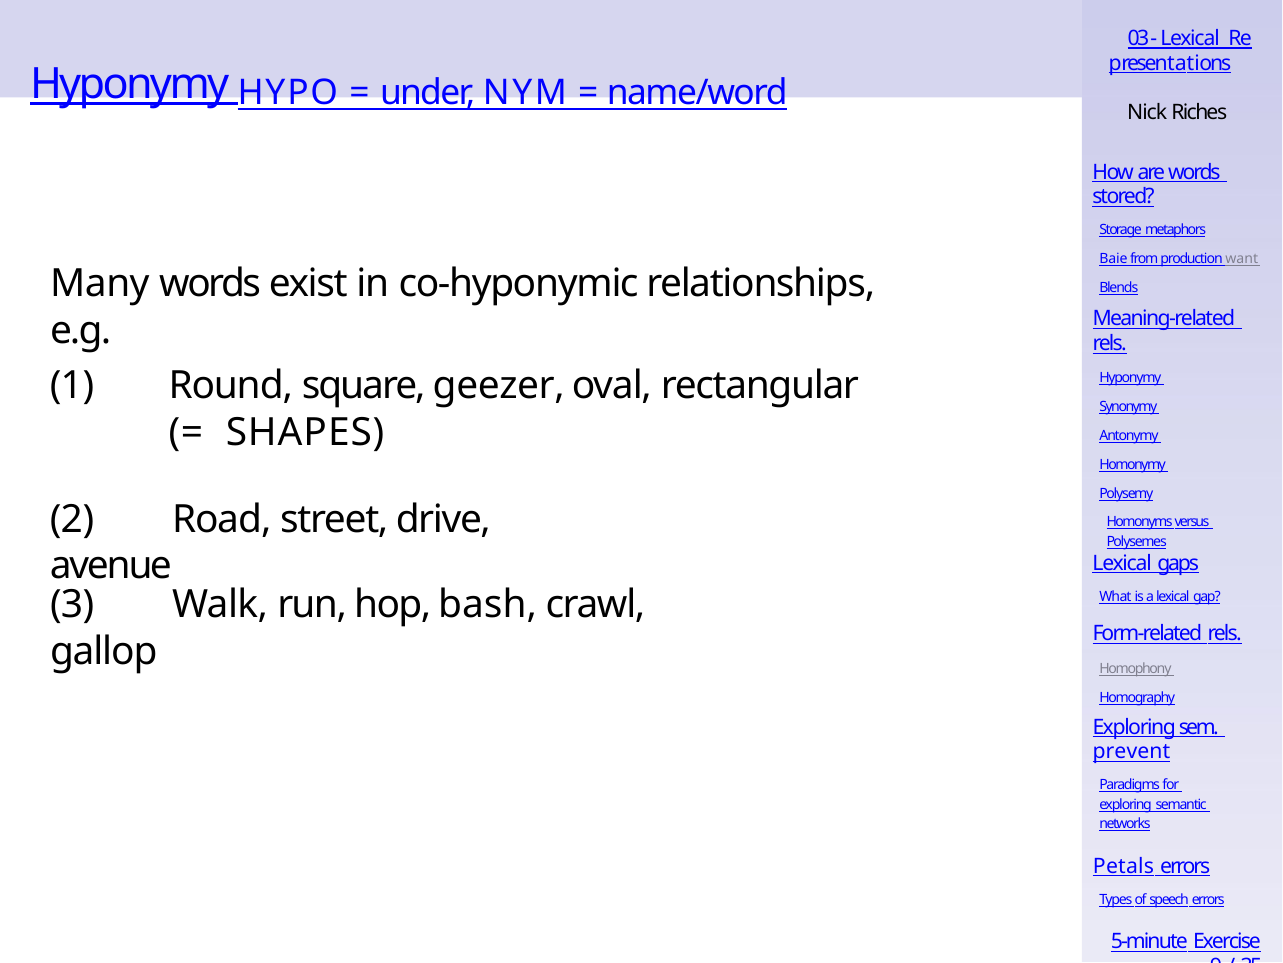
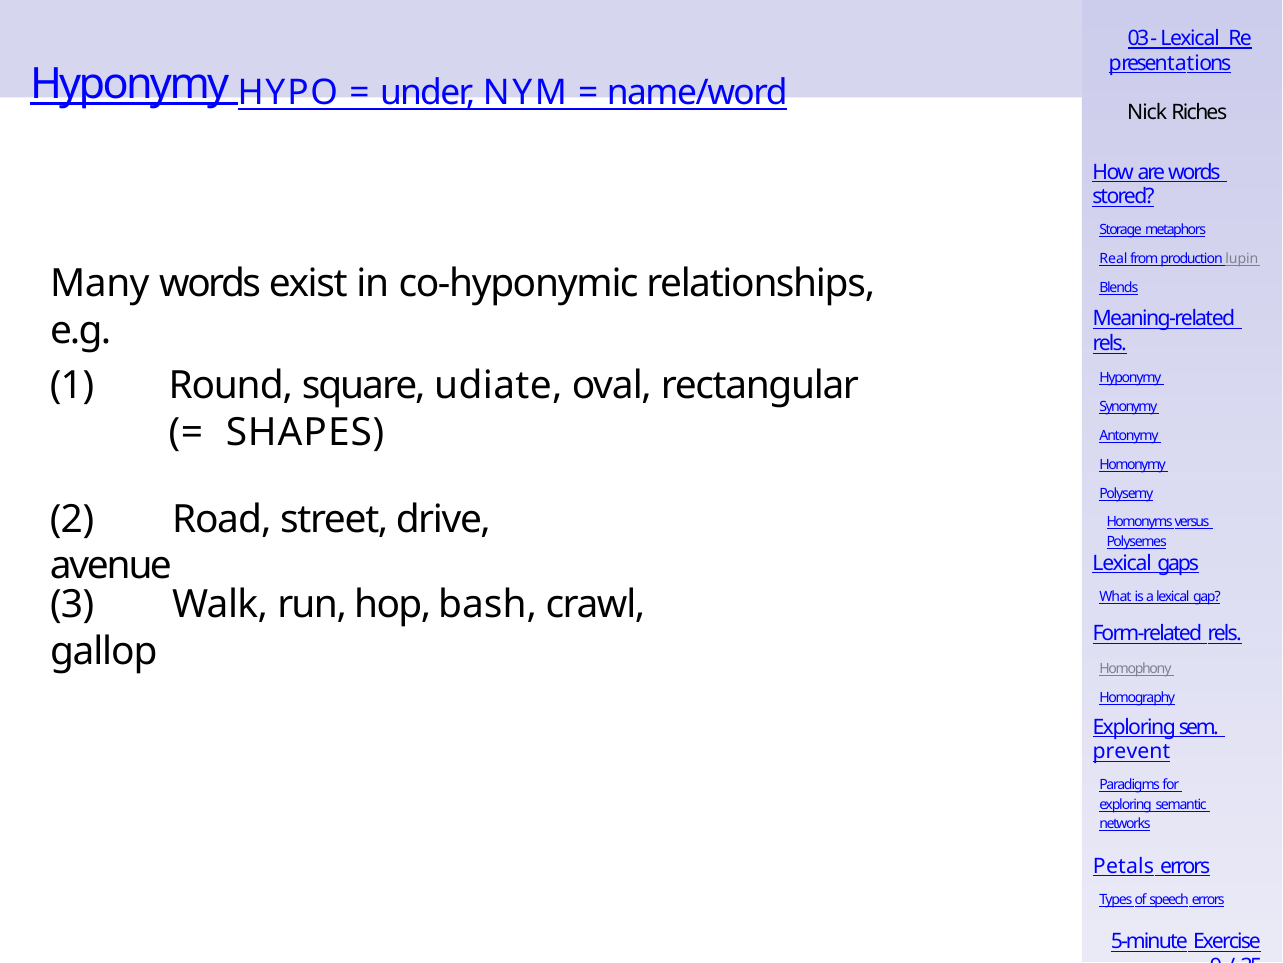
Baie: Baie -> Real
want: want -> lupin
geezer: geezer -> udiate
